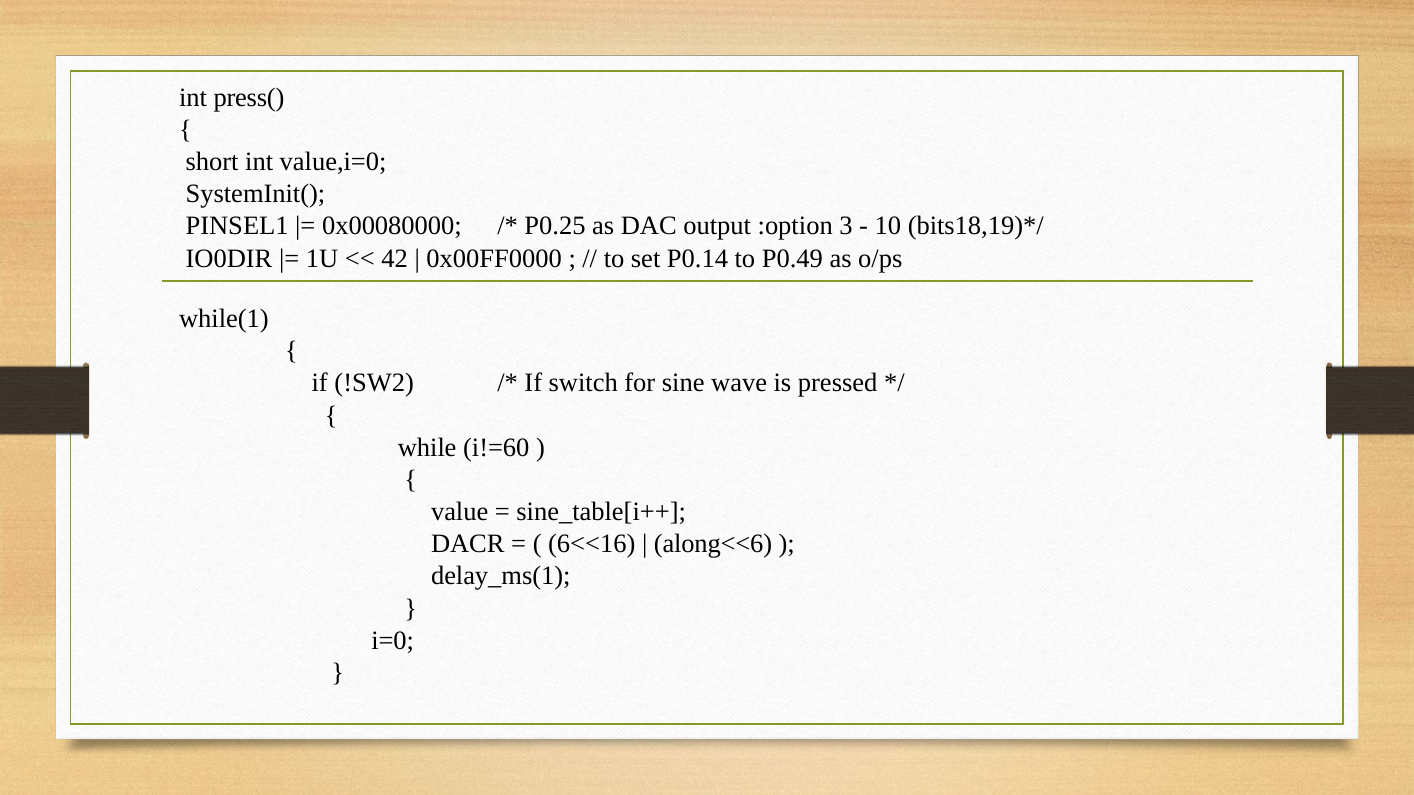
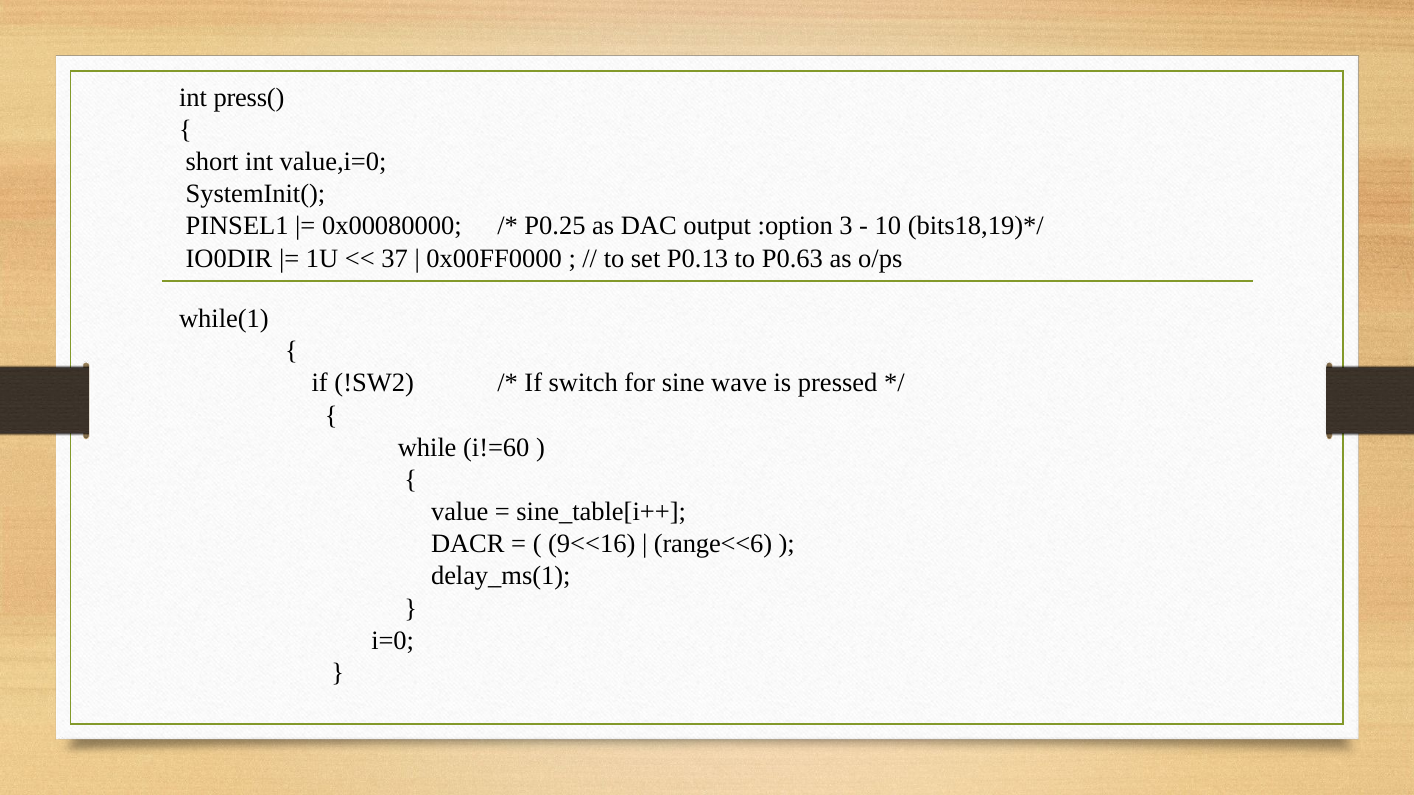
42: 42 -> 37
P0.14: P0.14 -> P0.13
P0.49: P0.49 -> P0.63
6<<16: 6<<16 -> 9<<16
along<<6: along<<6 -> range<<6
